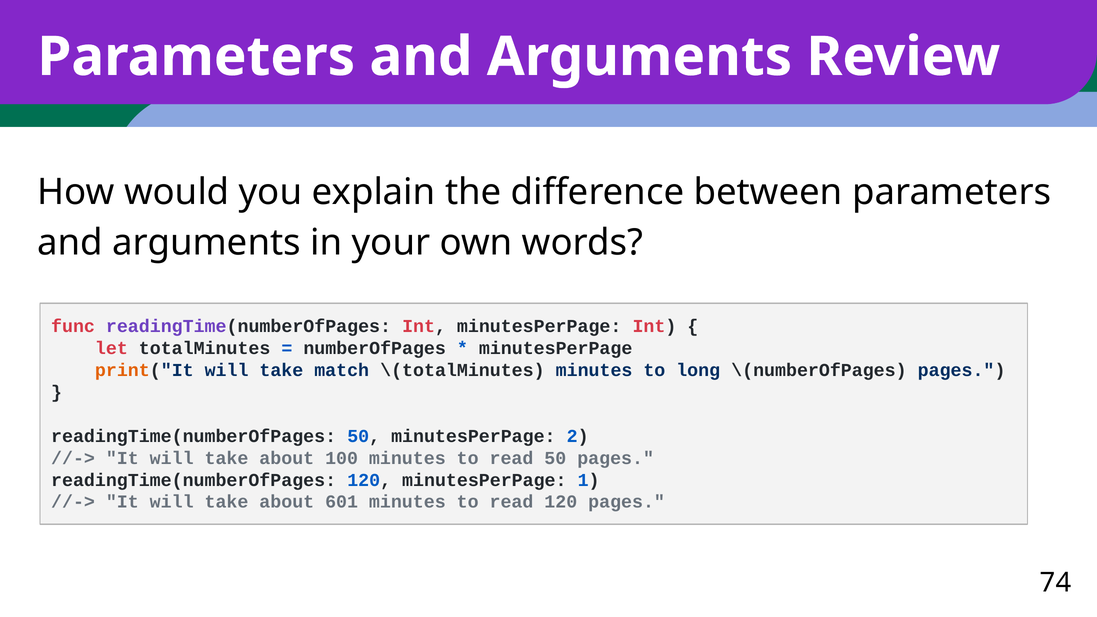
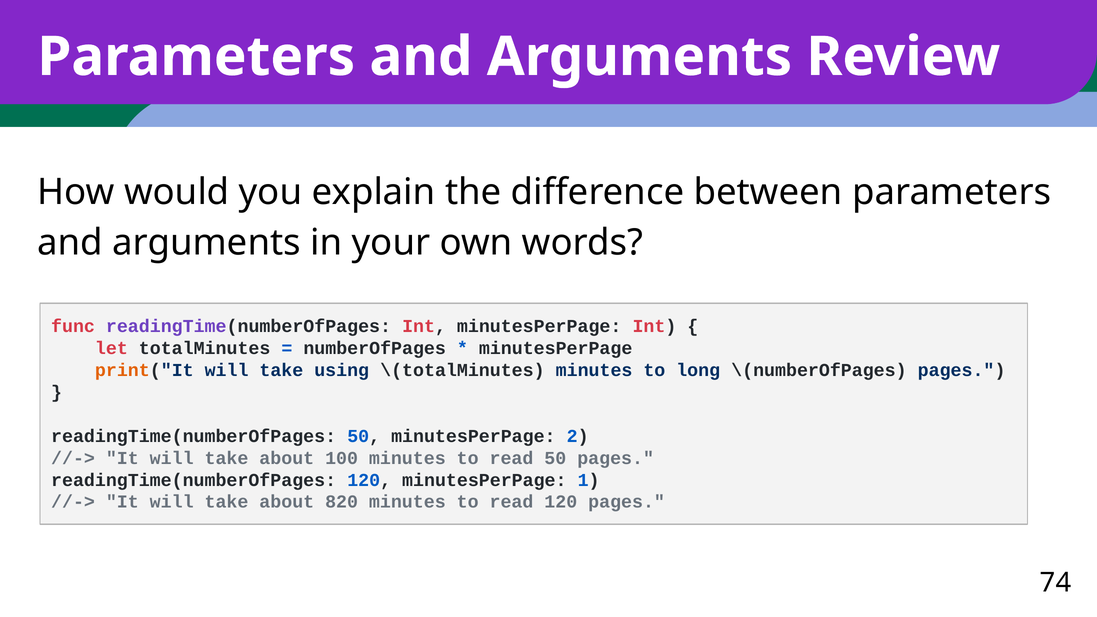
match: match -> using
601: 601 -> 820
